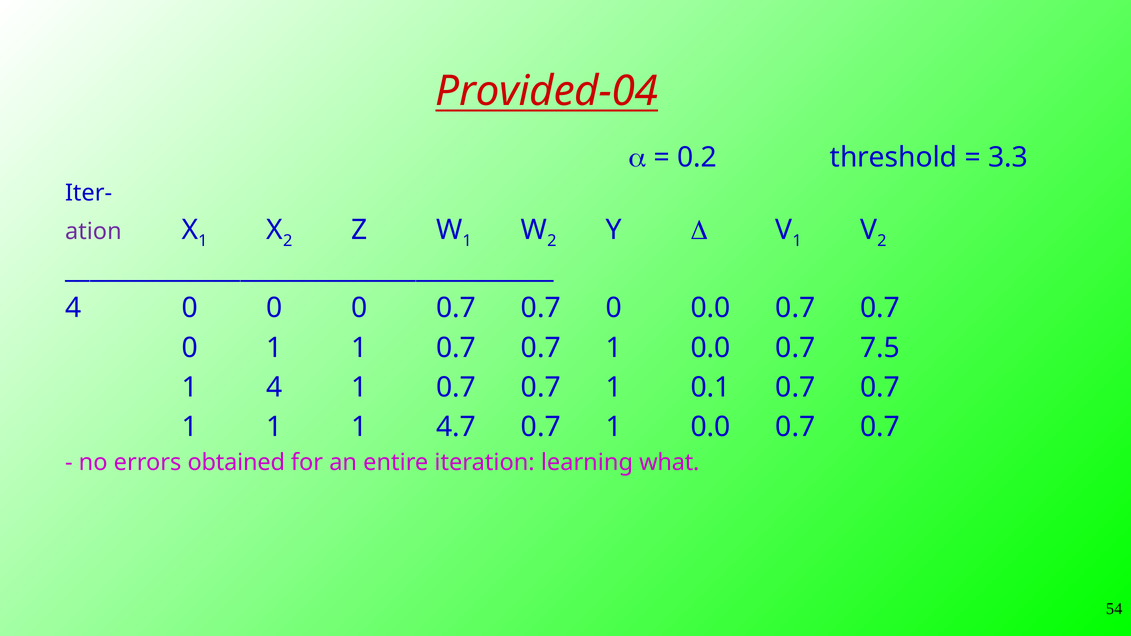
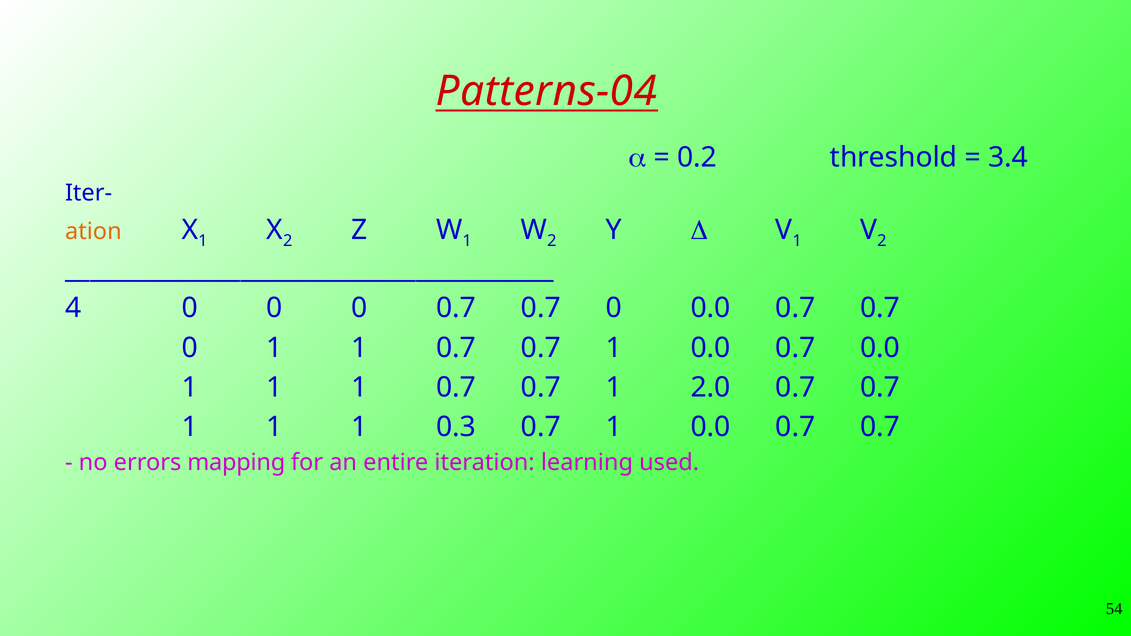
Provided-04: Provided-04 -> Patterns-04
3.3: 3.3 -> 3.4
ation colour: purple -> orange
0.7 7.5: 7.5 -> 0.0
4 at (275, 387): 4 -> 1
0.1: 0.1 -> 2.0
4.7: 4.7 -> 0.3
obtained: obtained -> mapping
what: what -> used
